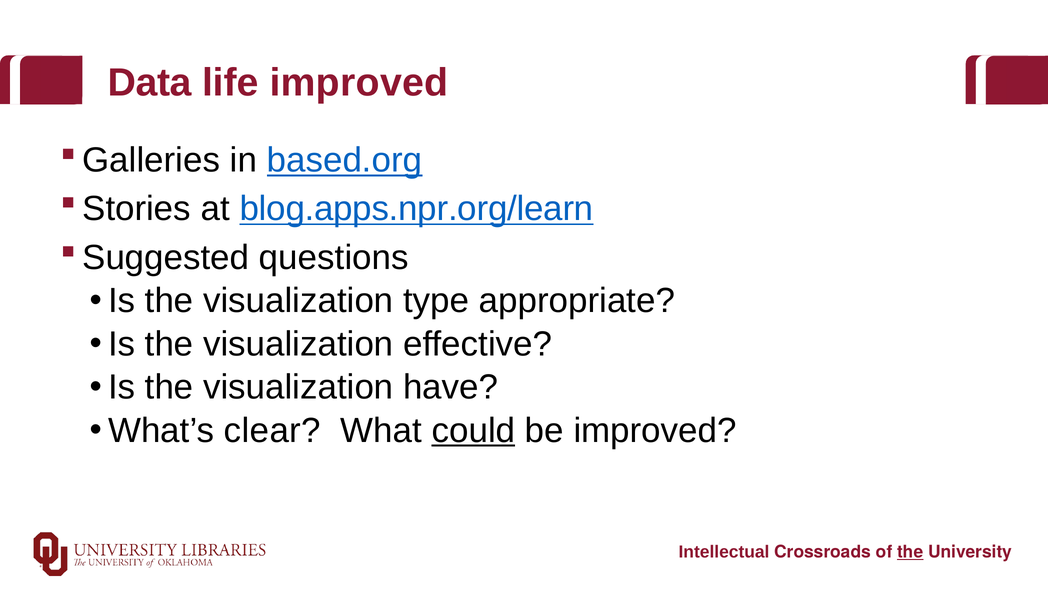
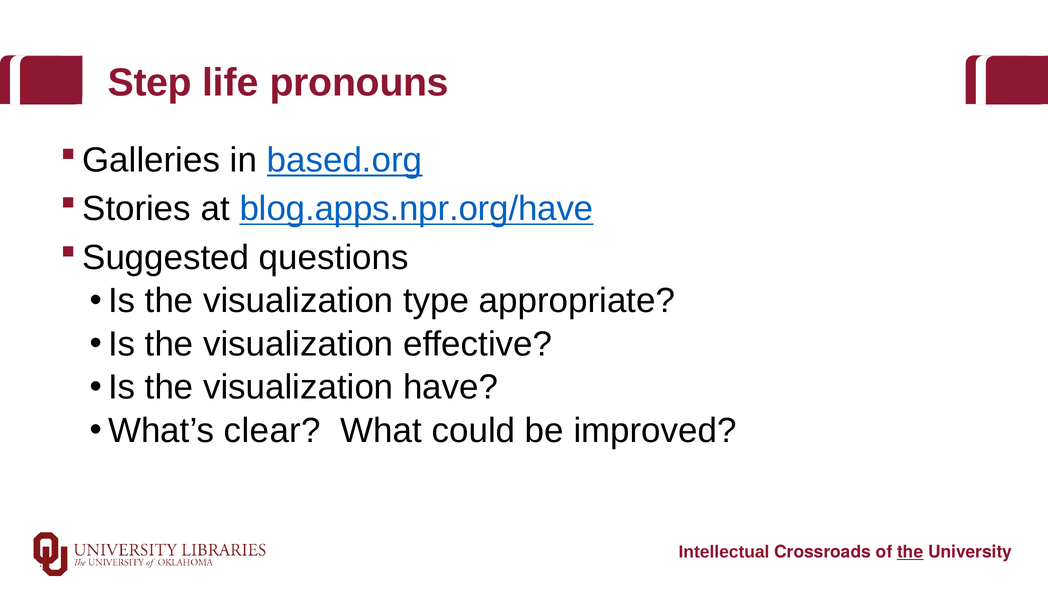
Data: Data -> Step
life improved: improved -> pronouns
blog.apps.npr.org/learn: blog.apps.npr.org/learn -> blog.apps.npr.org/have
could underline: present -> none
